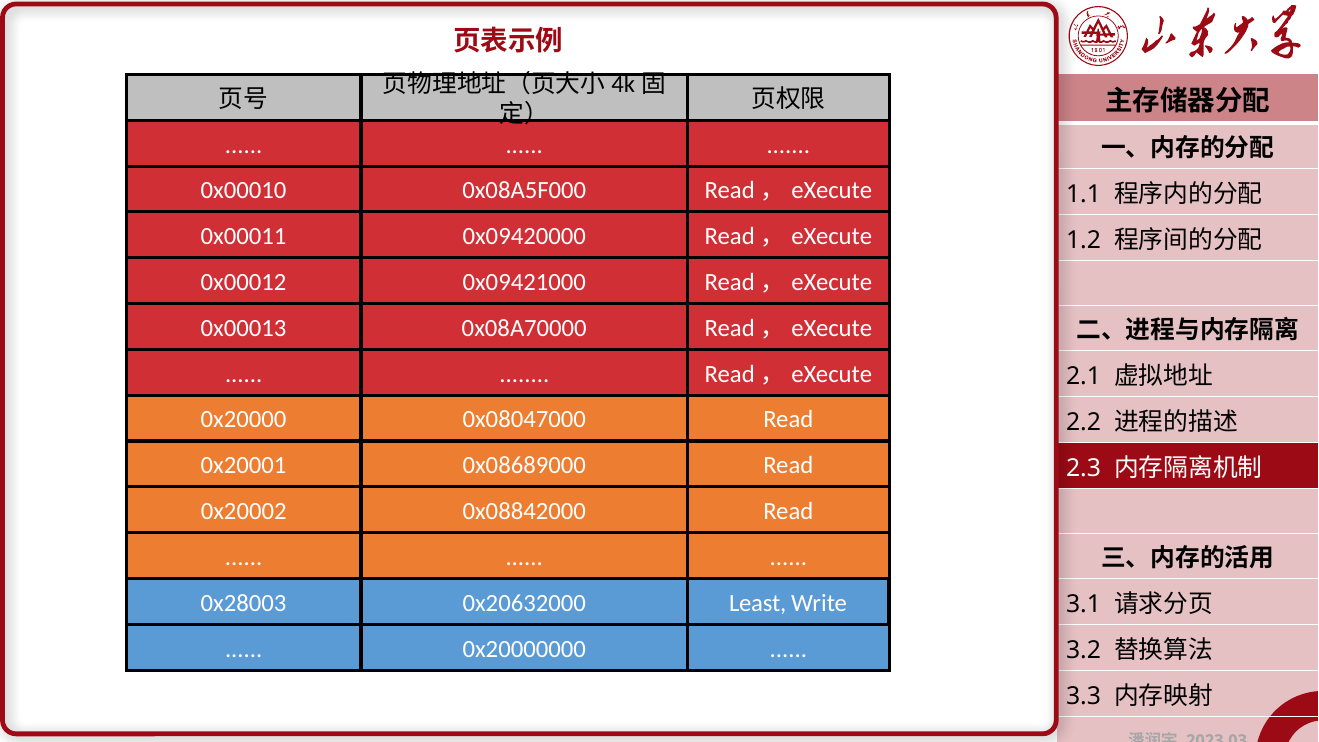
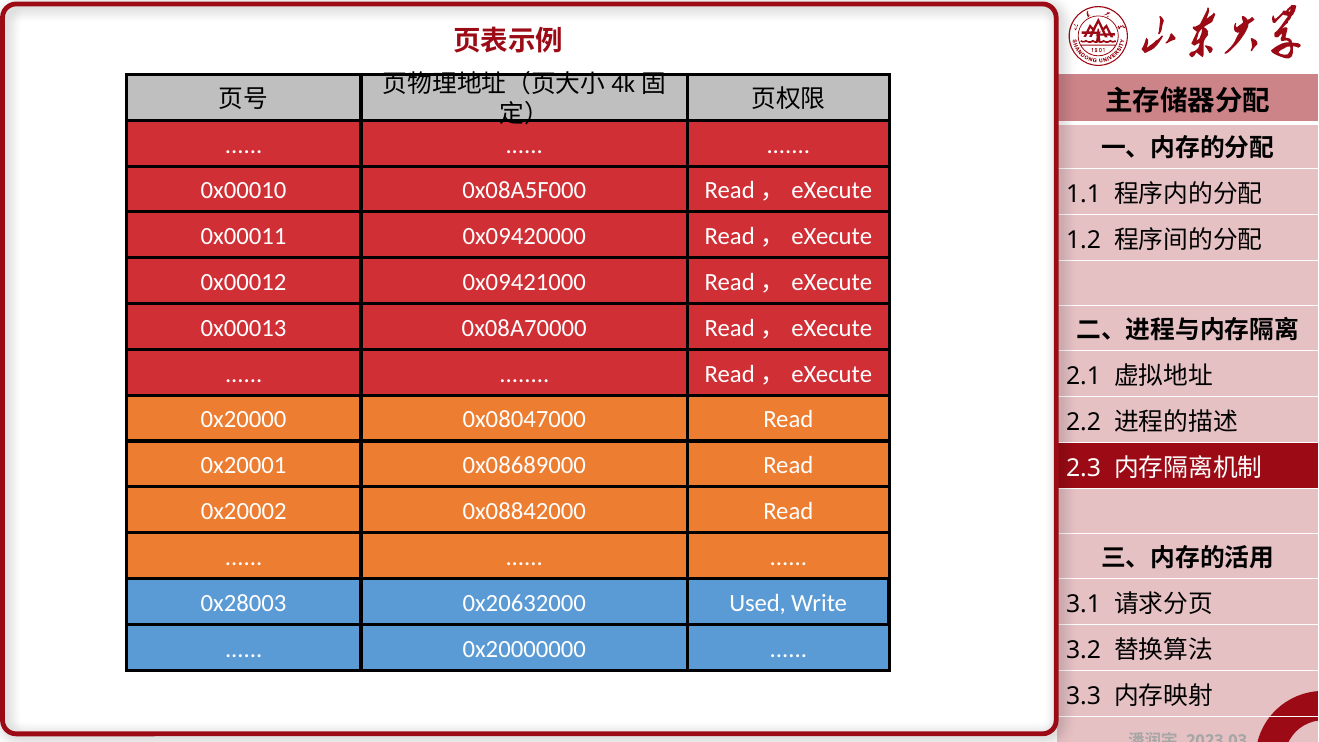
Least: Least -> Used
